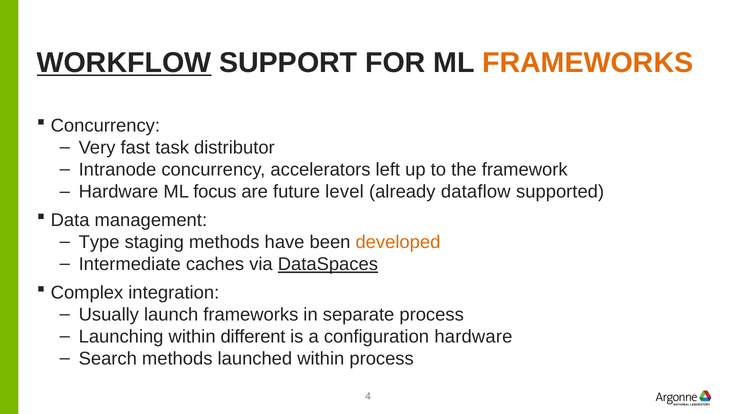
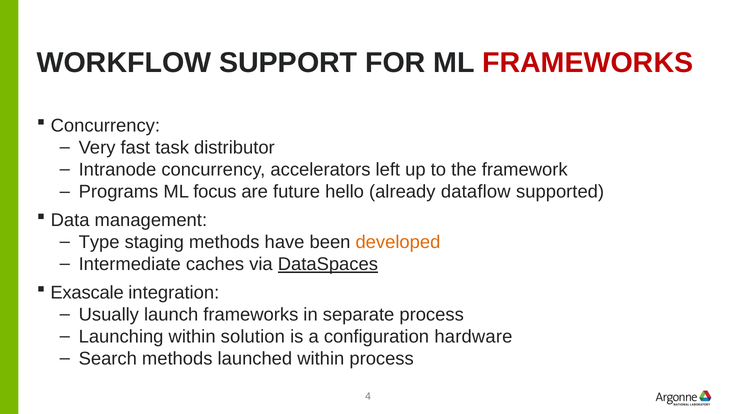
WORKFLOW underline: present -> none
FRAMEWORKS at (588, 63) colour: orange -> red
Hardware at (119, 192): Hardware -> Programs
level: level -> hello
Complex: Complex -> Exascale
different: different -> solution
